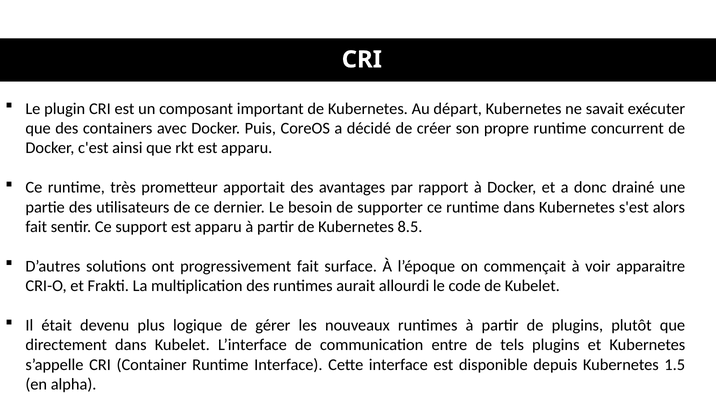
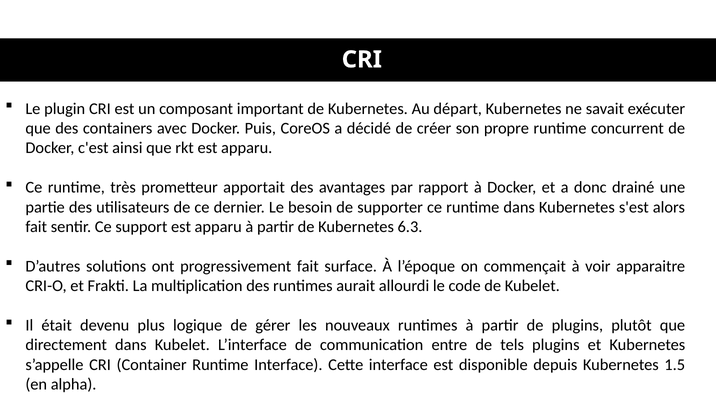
8.5: 8.5 -> 6.3
